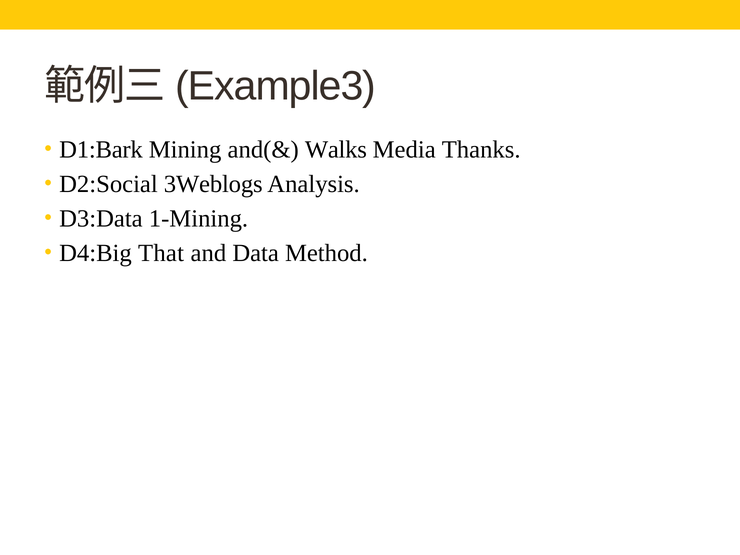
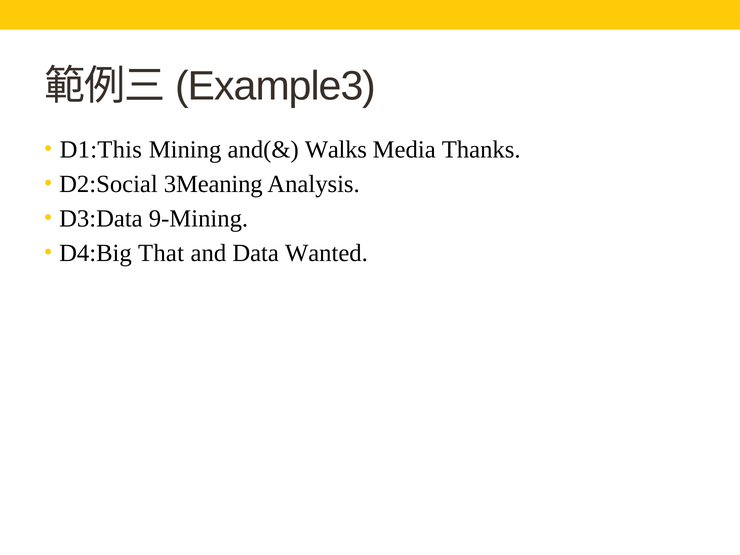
D1:Bark: D1:Bark -> D1:This
3Weblogs: 3Weblogs -> 3Meaning
1-Mining: 1-Mining -> 9-Mining
Method: Method -> Wanted
